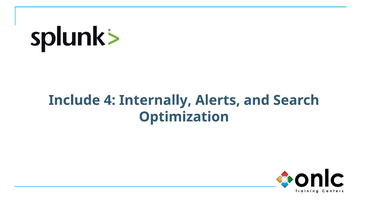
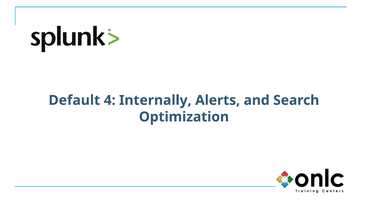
Include: Include -> Default
